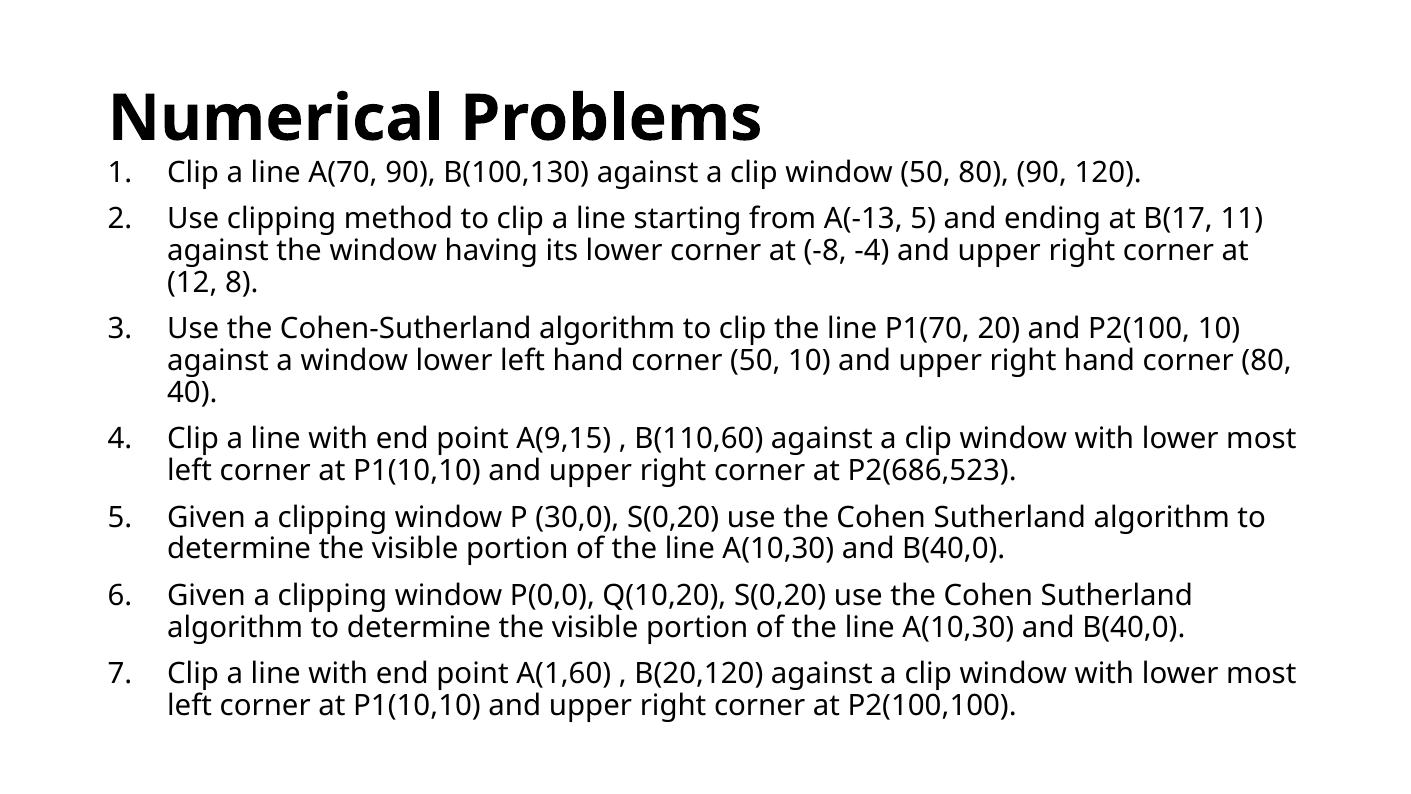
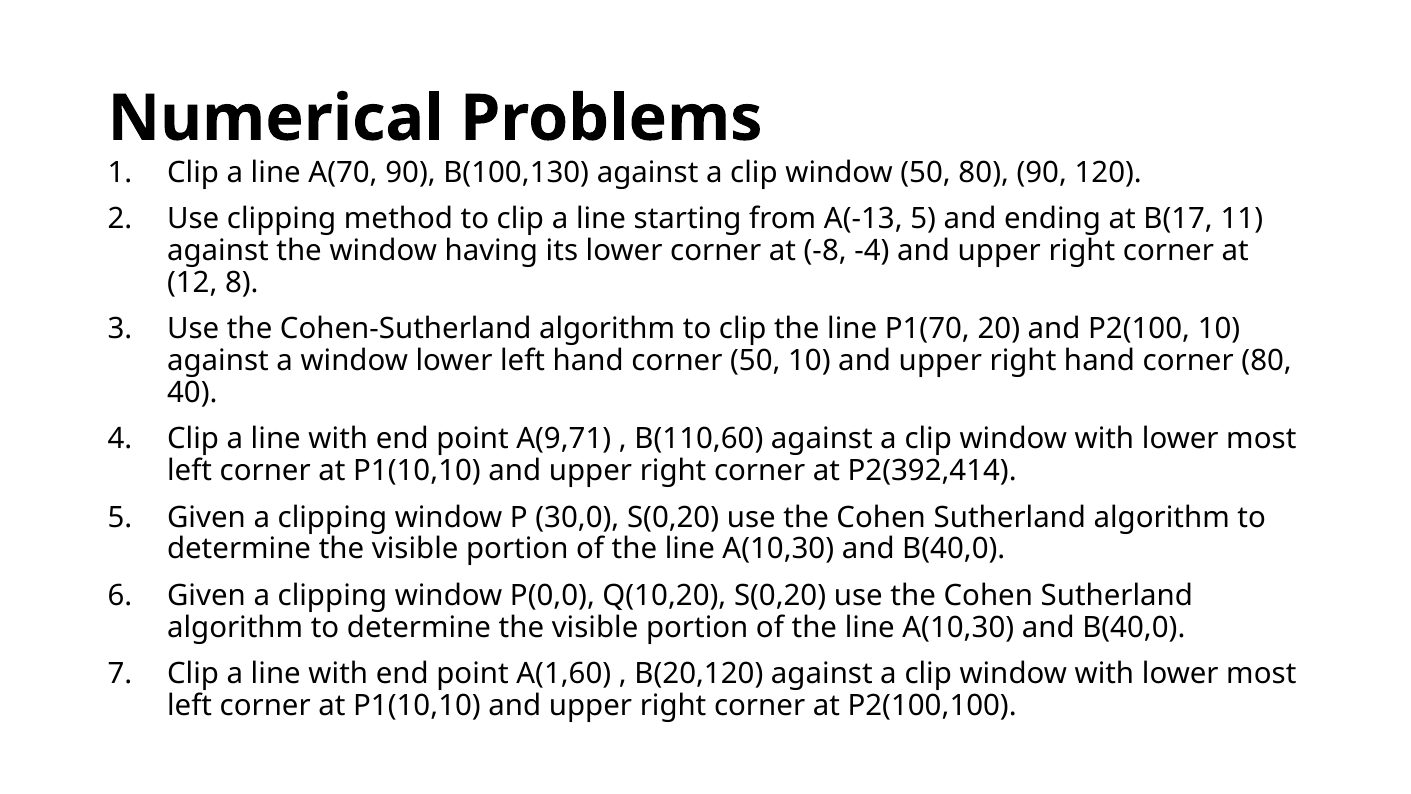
A(9,15: A(9,15 -> A(9,71
P2(686,523: P2(686,523 -> P2(392,414
